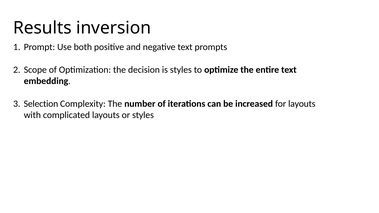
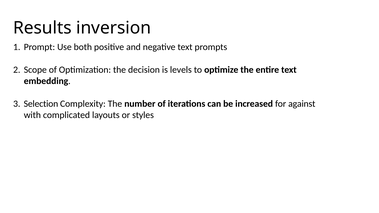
is styles: styles -> levels
for layouts: layouts -> against
